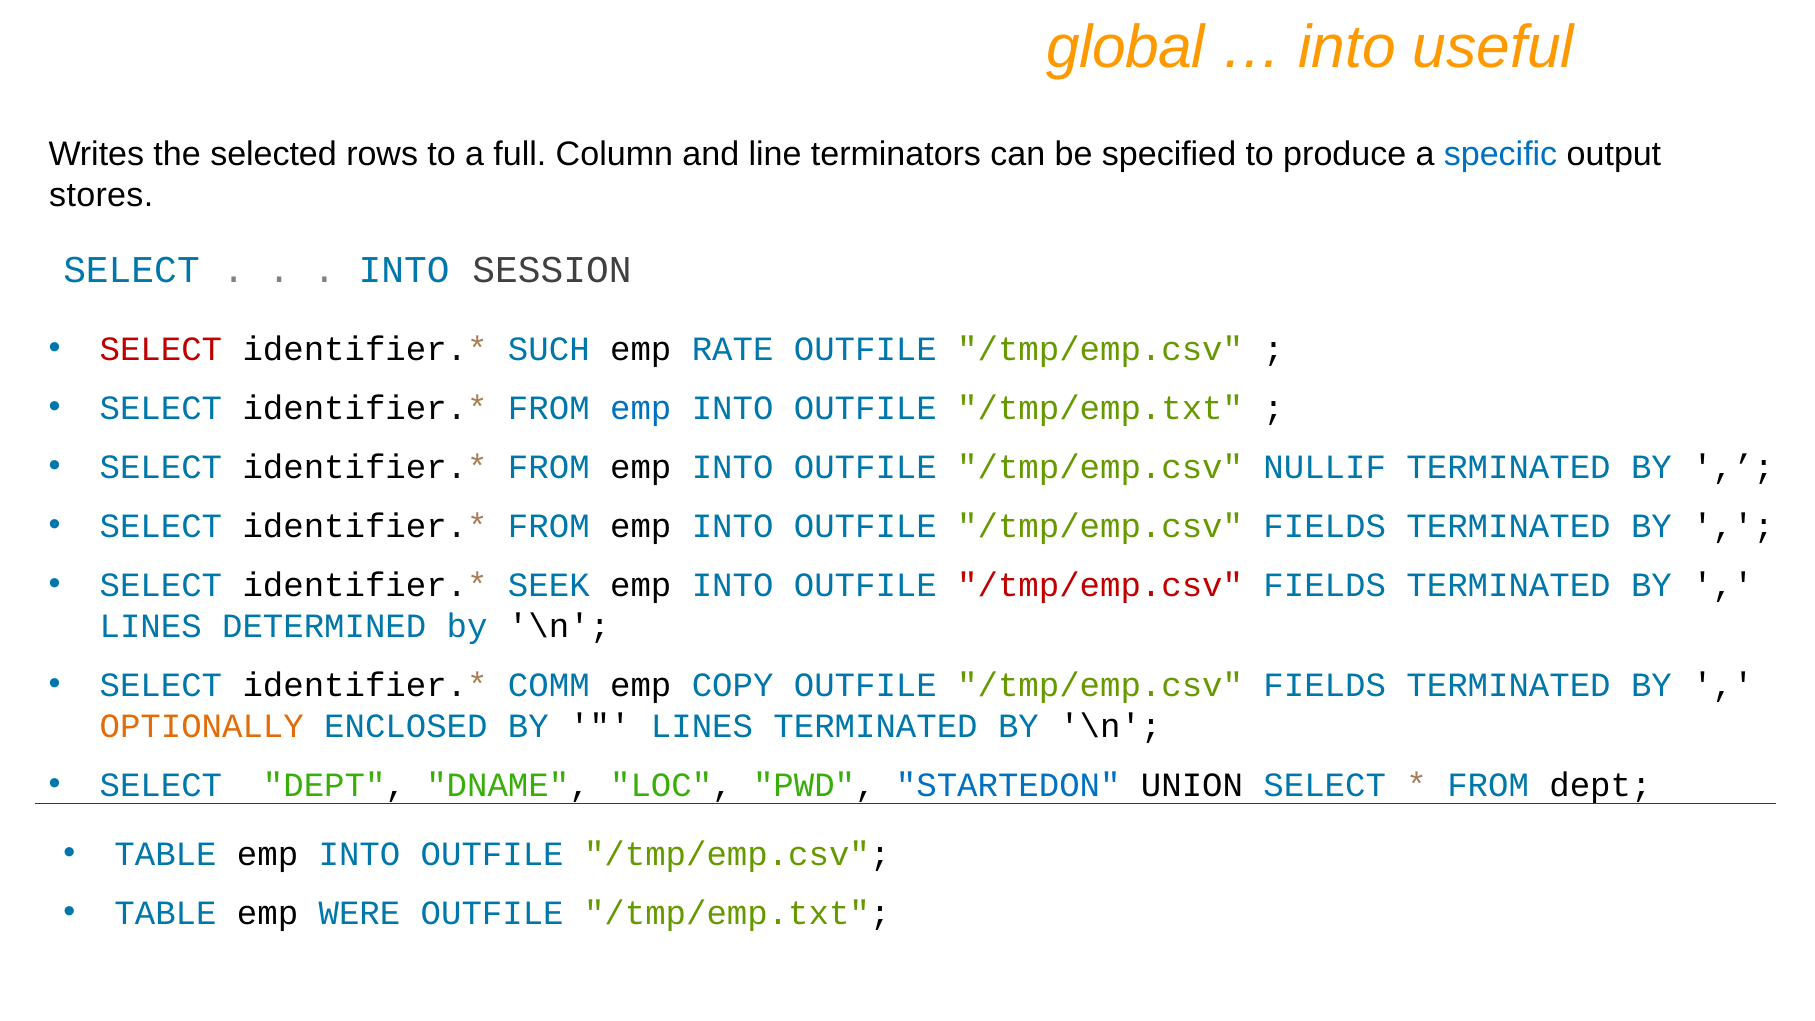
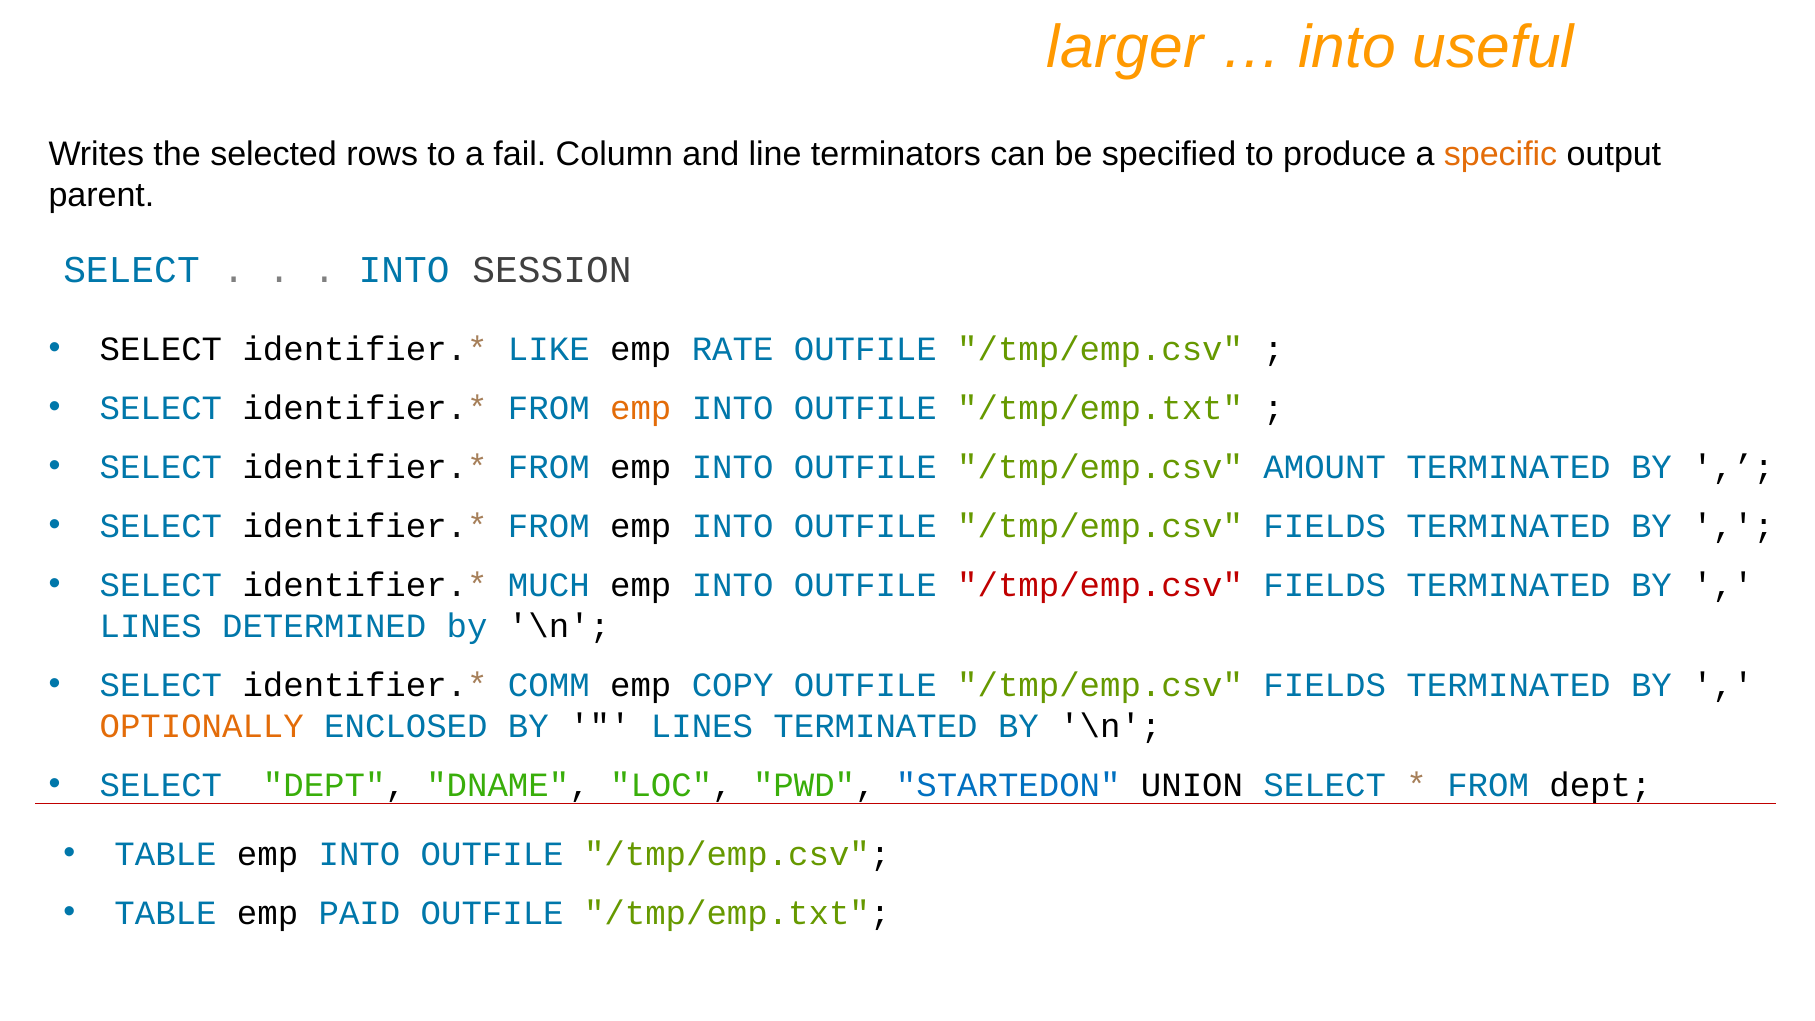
global: global -> larger
full: full -> fail
specific colour: blue -> orange
stores: stores -> parent
SELECT at (161, 349) colour: red -> black
SUCH: SUCH -> LIKE
emp at (641, 408) colour: blue -> orange
NULLIF: NULLIF -> AMOUNT
SEEK: SEEK -> MUCH
WERE: WERE -> PAID
